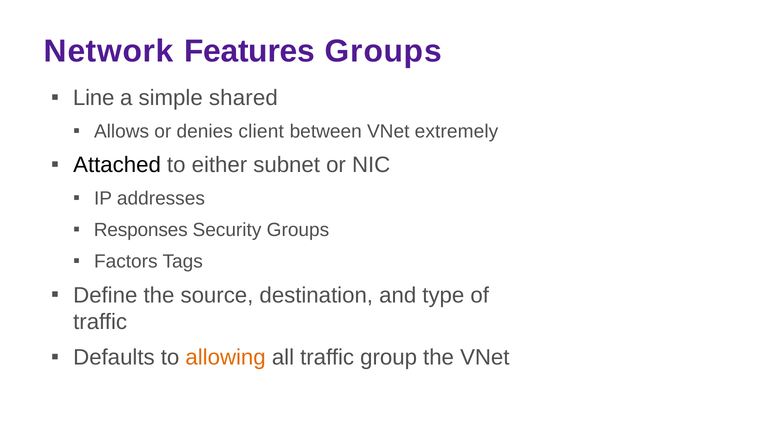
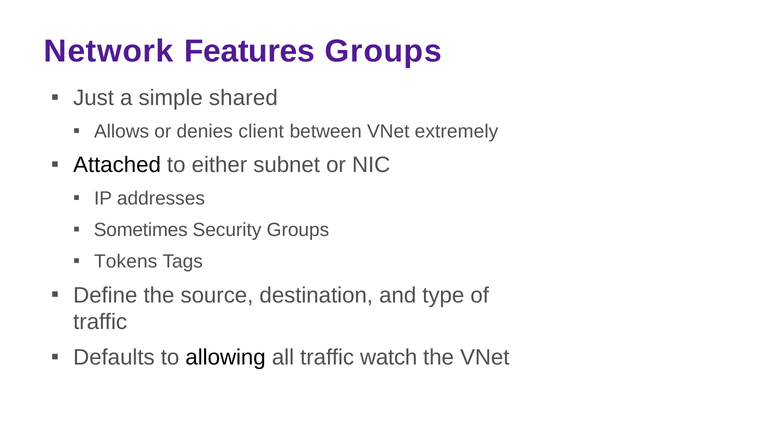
Line: Line -> Just
Responses: Responses -> Sometimes
Factors: Factors -> Tokens
allowing colour: orange -> black
group: group -> watch
